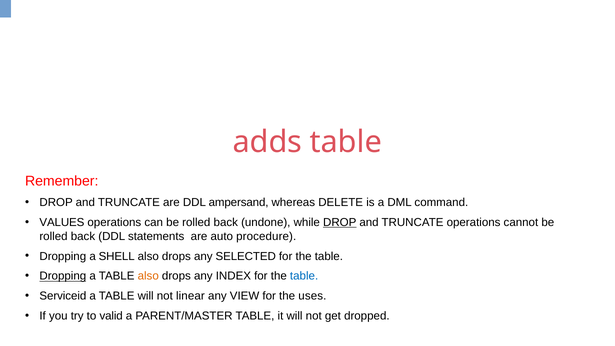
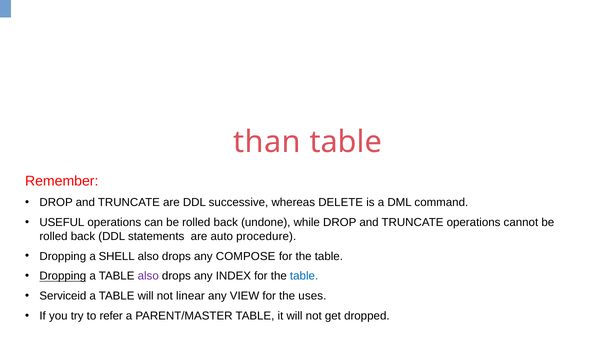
adds: adds -> than
ampersand: ampersand -> successive
VALUES: VALUES -> USEFUL
DROP at (340, 222) underline: present -> none
SELECTED: SELECTED -> COMPOSE
also at (148, 276) colour: orange -> purple
valid: valid -> refer
